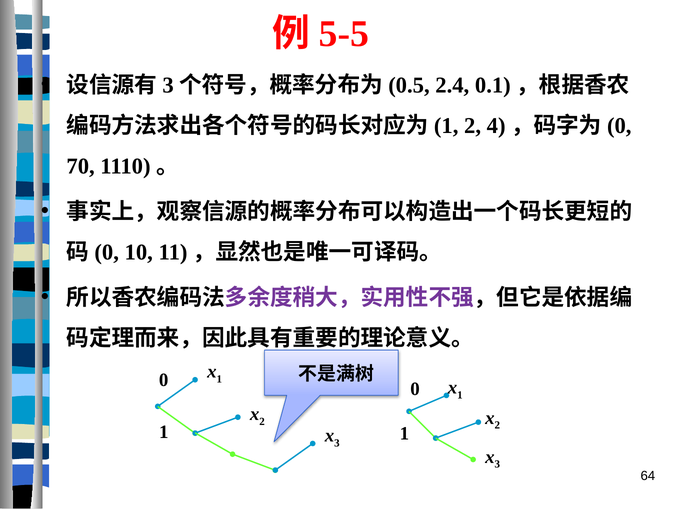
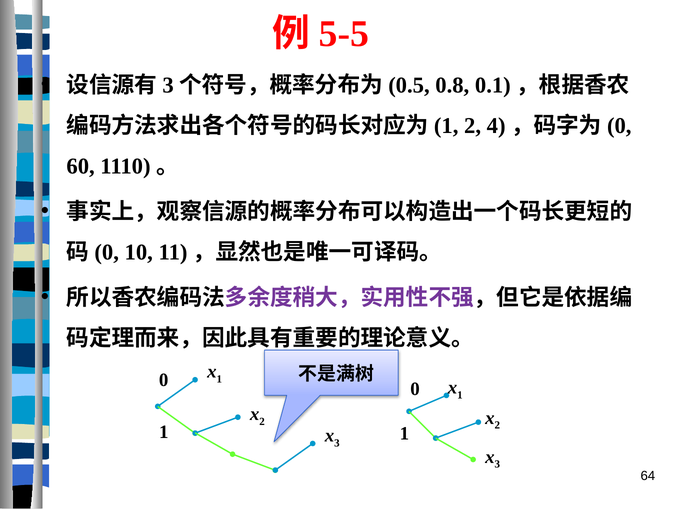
2.4: 2.4 -> 0.8
70: 70 -> 60
